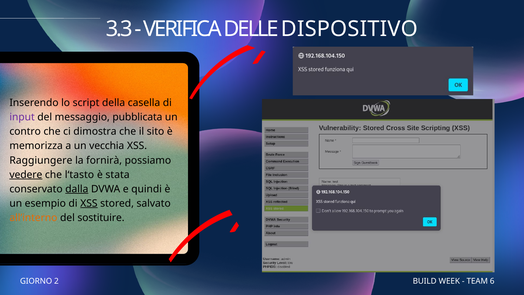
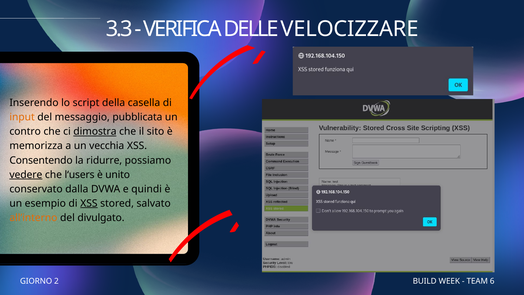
DISPOSITIVO: DISPOSITIVO -> VELOCIZZARE
input colour: purple -> orange
dimostra underline: none -> present
Raggiungere: Raggiungere -> Consentendo
fornirà: fornirà -> ridurre
l‘tasto: l‘tasto -> l‘users
stata: stata -> unito
dalla underline: present -> none
sostituire: sostituire -> divulgato
